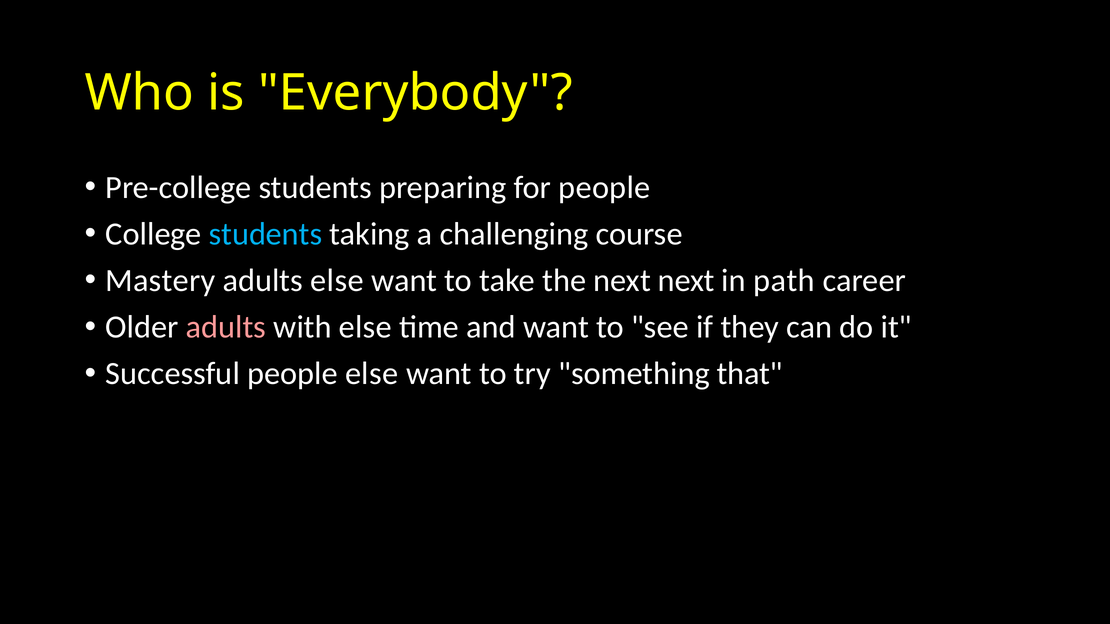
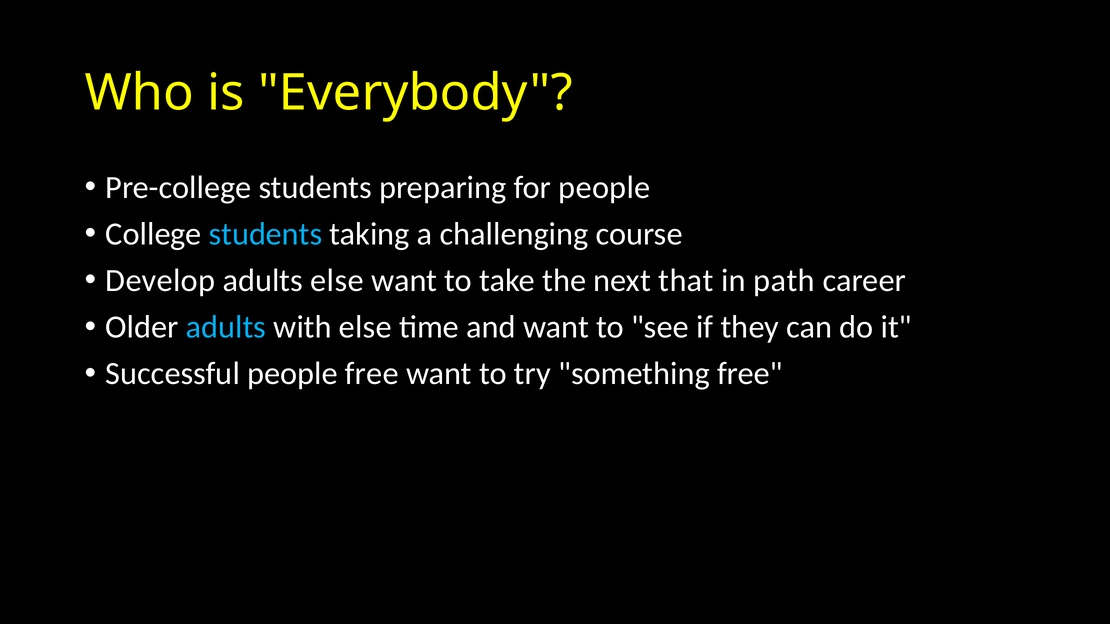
Mastery: Mastery -> Develop
next next: next -> that
adults at (226, 327) colour: pink -> light blue
people else: else -> free
something that: that -> free
